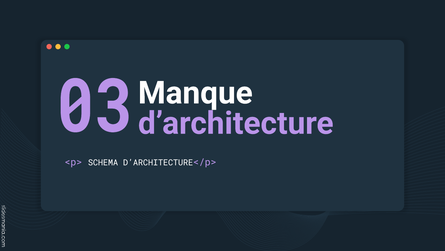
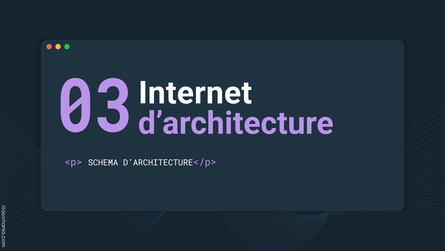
Manque: Manque -> Internet
